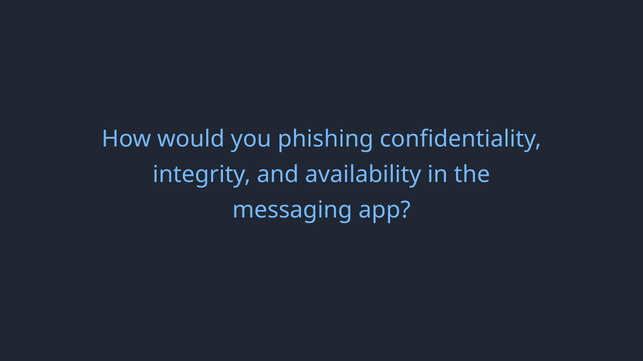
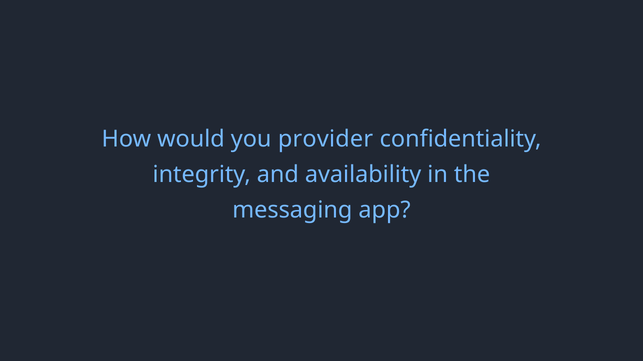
phishing: phishing -> provider
